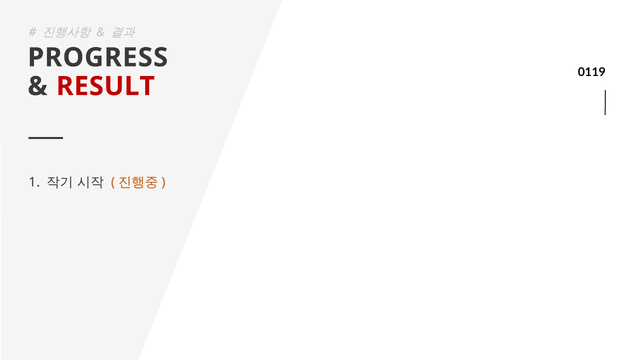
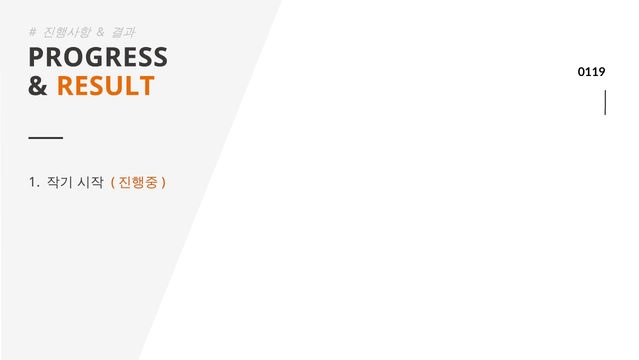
RESULT colour: red -> orange
